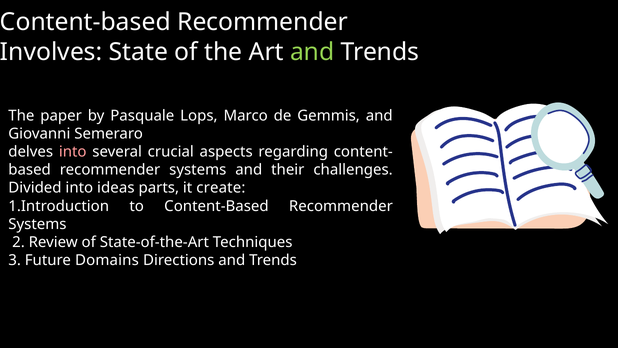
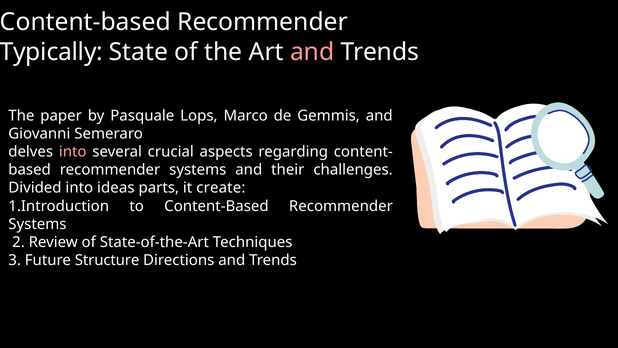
Involves: Involves -> Typically
and at (312, 52) colour: light green -> pink
Domains: Domains -> Structure
